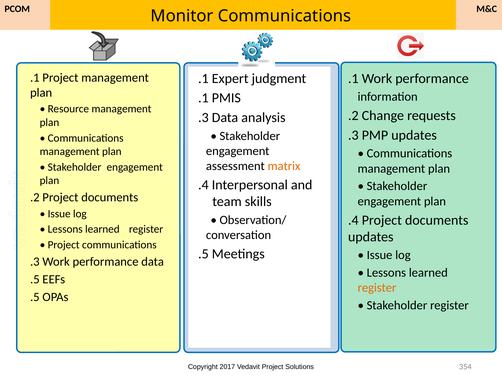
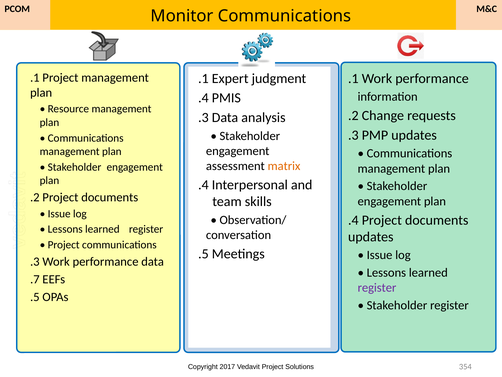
.1 at (203, 98): .1 -> .4
.5 at (35, 279): .5 -> .7
register at (377, 287) colour: orange -> purple
